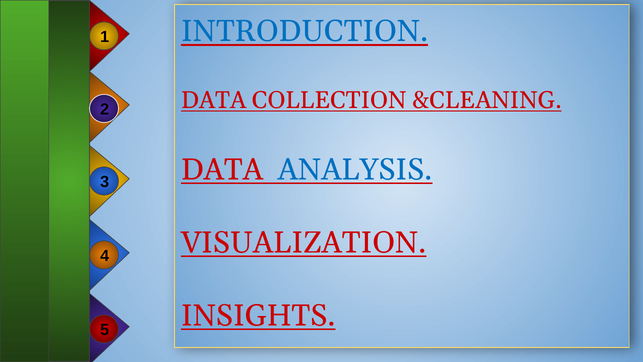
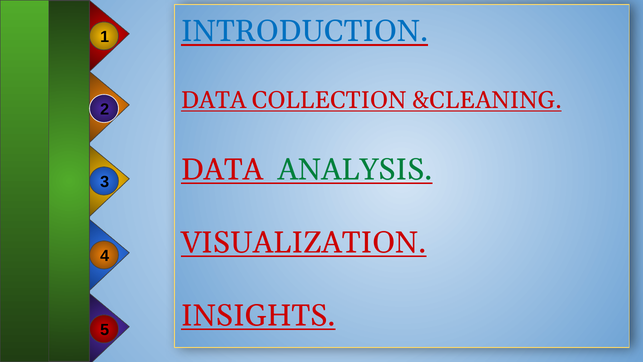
ANALYSIS colour: blue -> green
